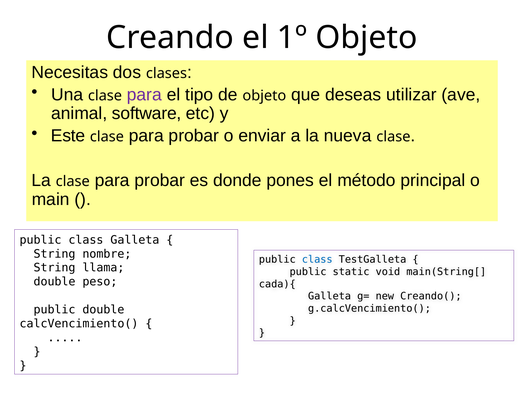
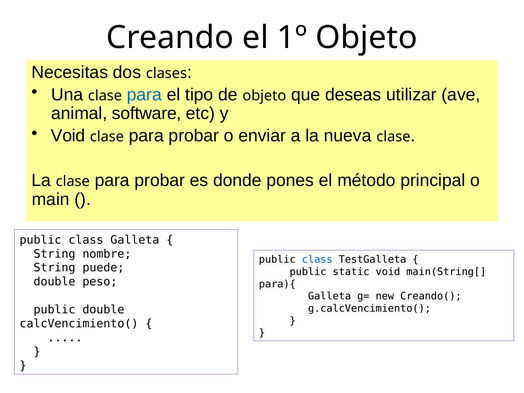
para at (144, 95) colour: purple -> blue
Este at (68, 136): Este -> Void
llama: llama -> puede
cada){: cada){ -> para){
